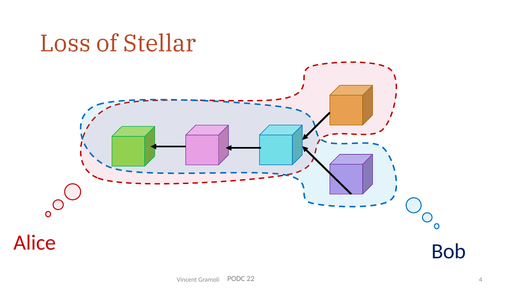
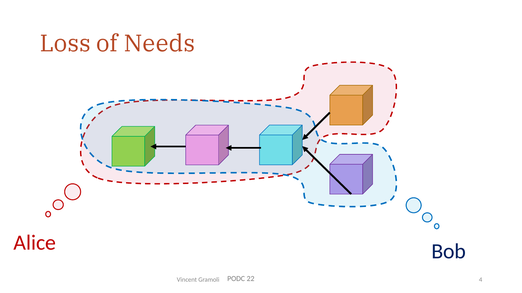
Stellar: Stellar -> Needs
